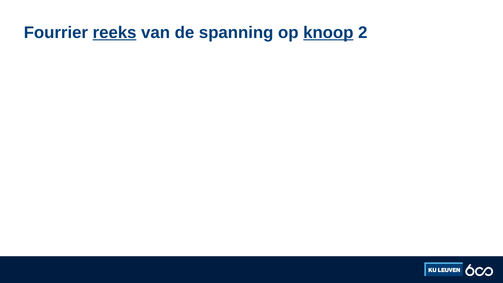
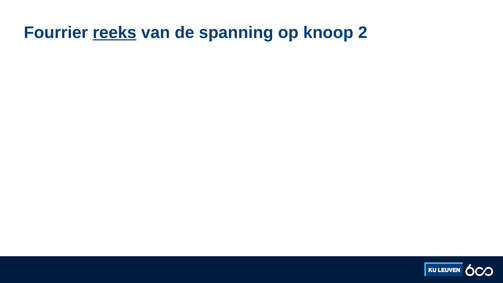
knoop underline: present -> none
